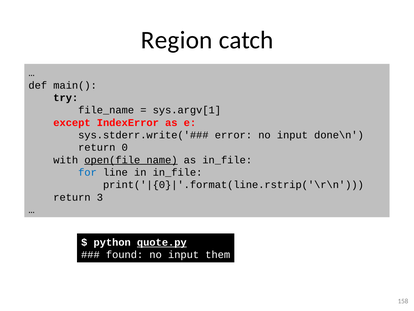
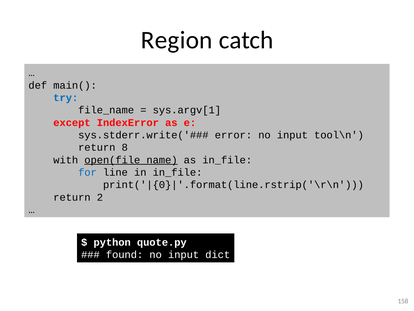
try colour: black -> blue
done\n: done\n -> tool\n
0: 0 -> 8
3: 3 -> 2
quote.py underline: present -> none
them: them -> dict
